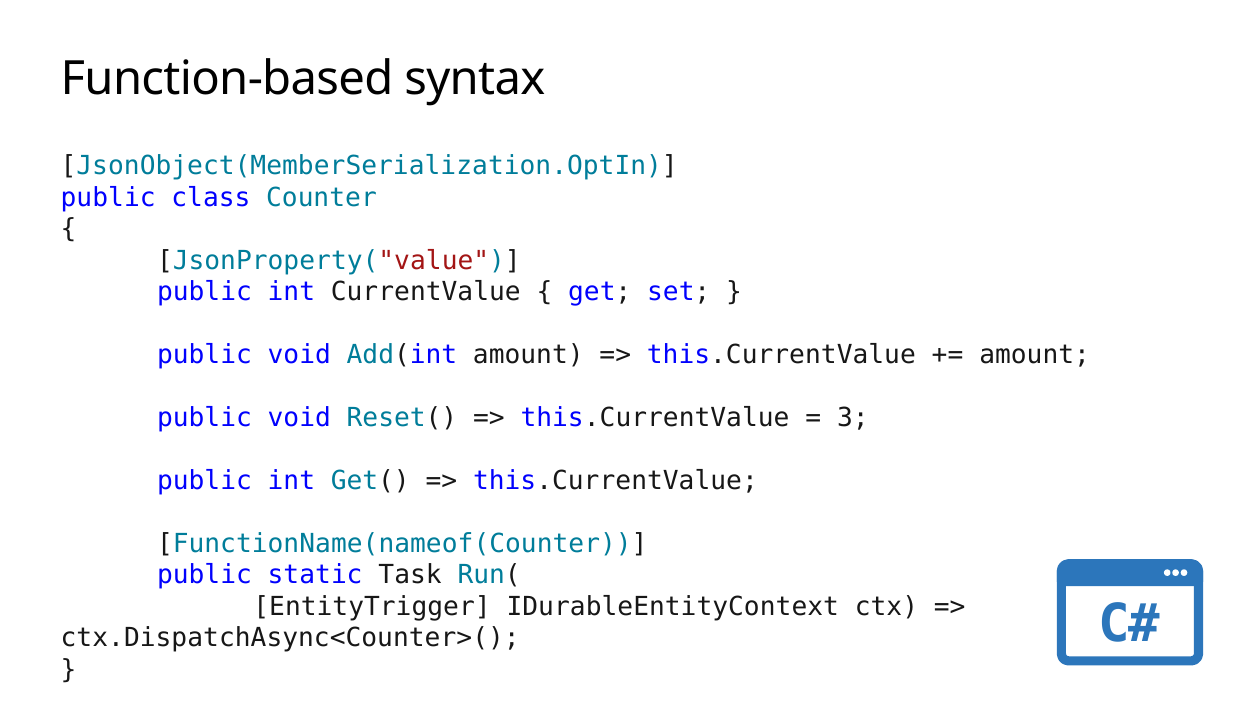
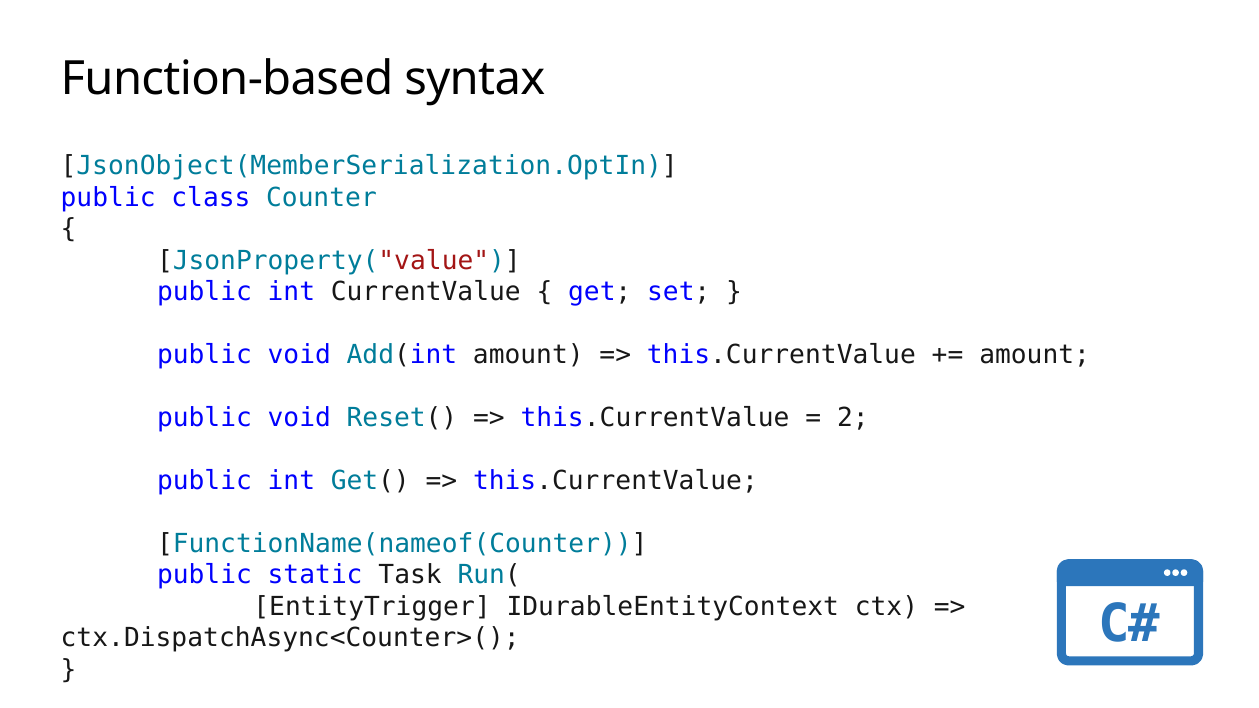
3: 3 -> 2
